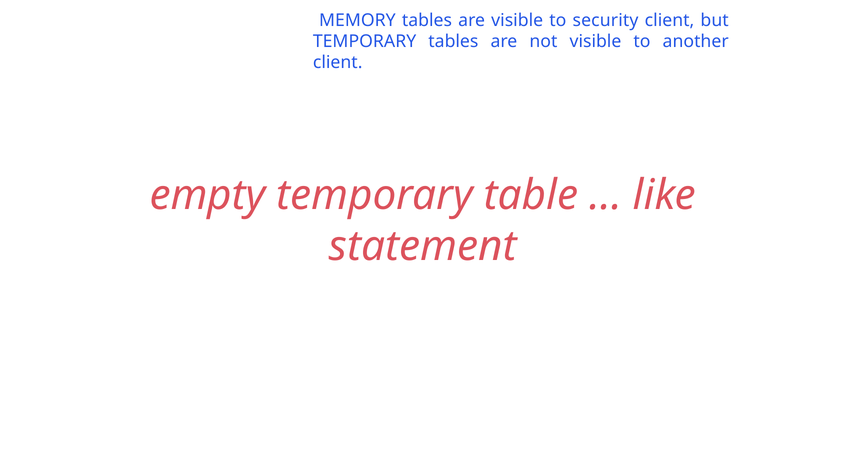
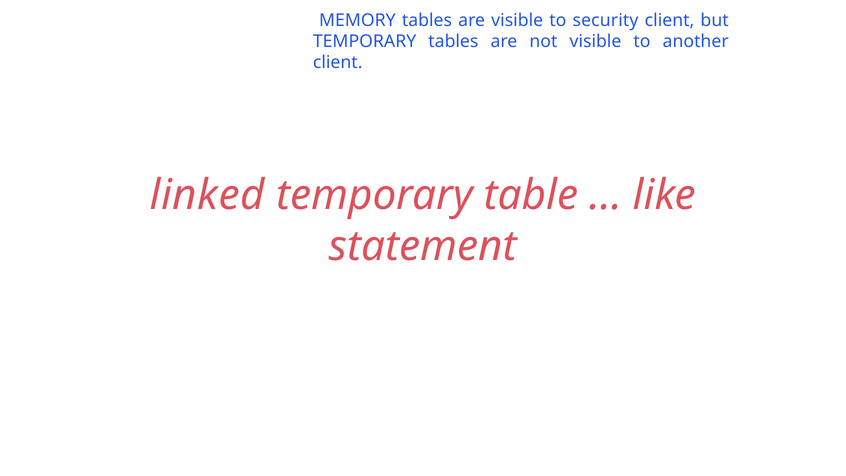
empty: empty -> linked
